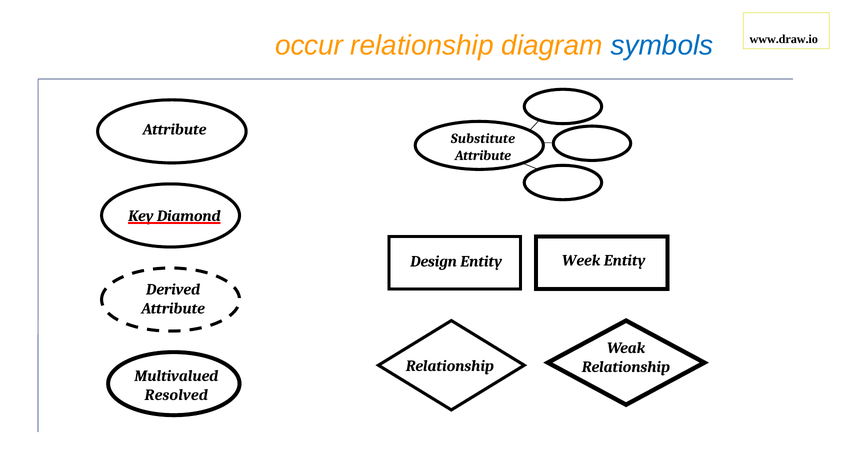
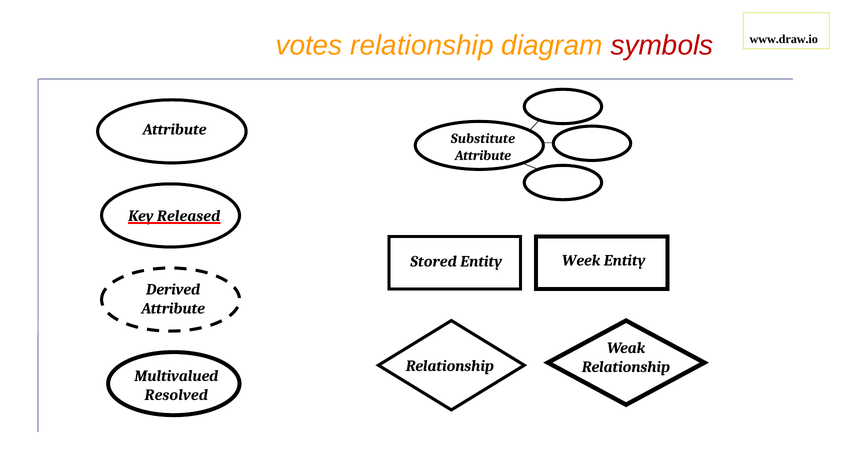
occur: occur -> votes
symbols colour: blue -> red
Diamond: Diamond -> Released
Design: Design -> Stored
